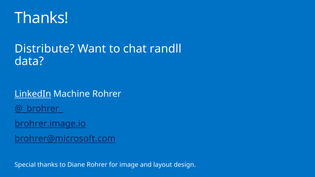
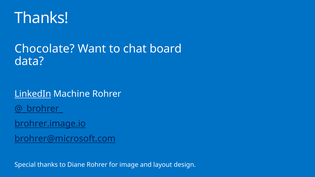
Distribute: Distribute -> Chocolate
randll: randll -> board
